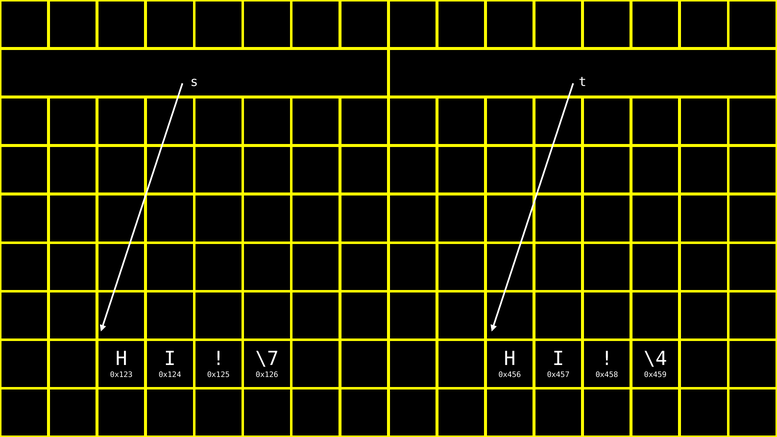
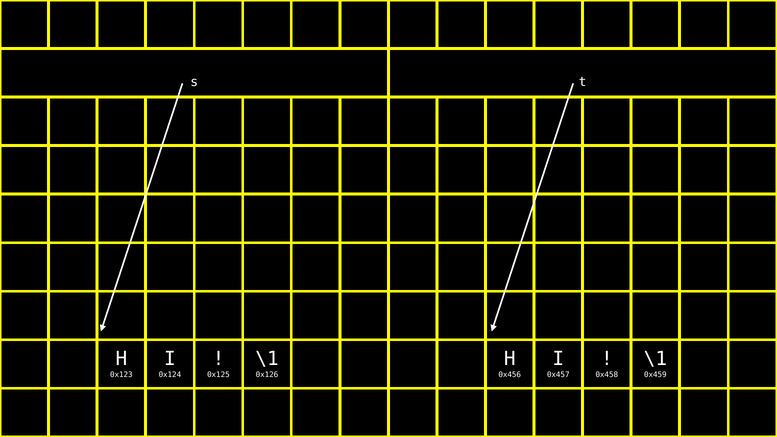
\7 at (267, 359): \7 -> \1
\4 at (655, 359): \4 -> \1
